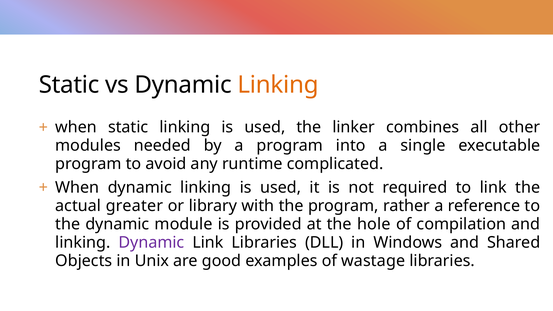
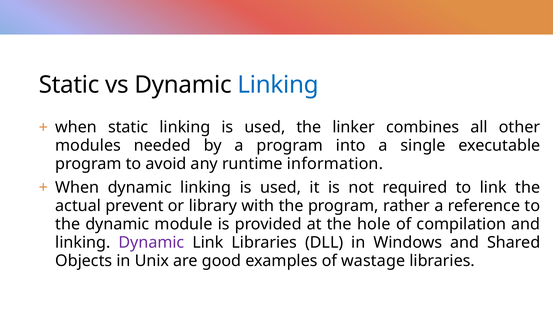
Linking at (278, 85) colour: orange -> blue
complicated: complicated -> information
greater: greater -> prevent
